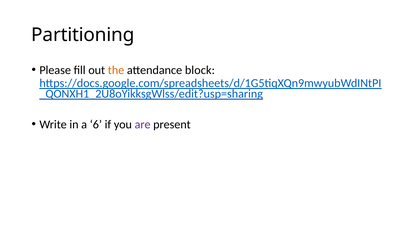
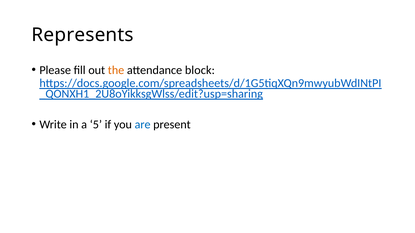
Partitioning: Partitioning -> Represents
6: 6 -> 5
are colour: purple -> blue
